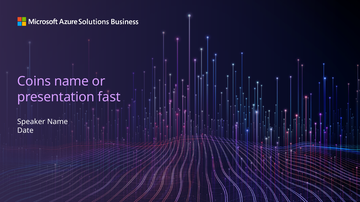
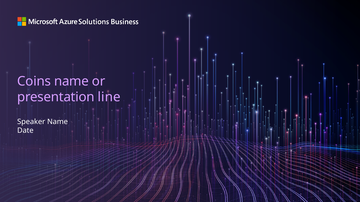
fast: fast -> line
